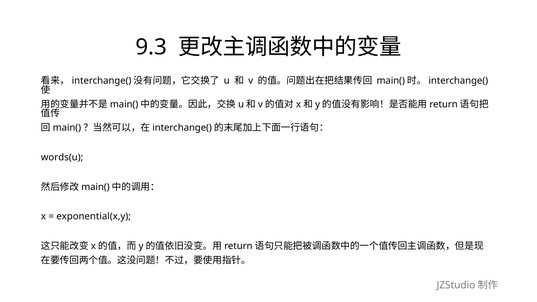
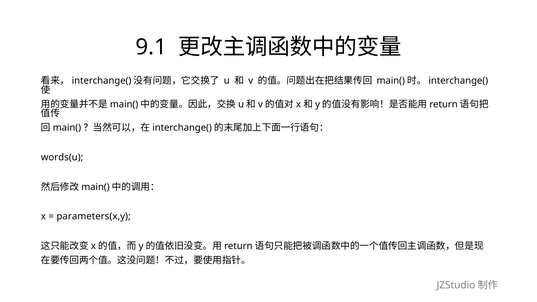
9.3: 9.3 -> 9.1
exponential(x,y: exponential(x,y -> parameters(x,y
